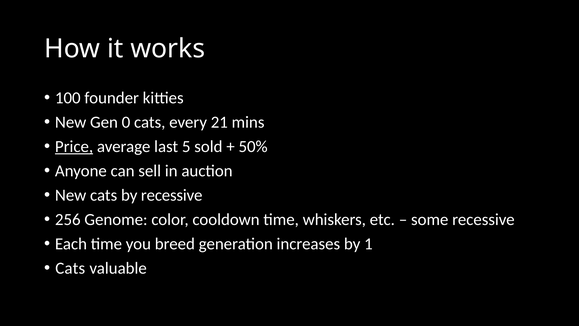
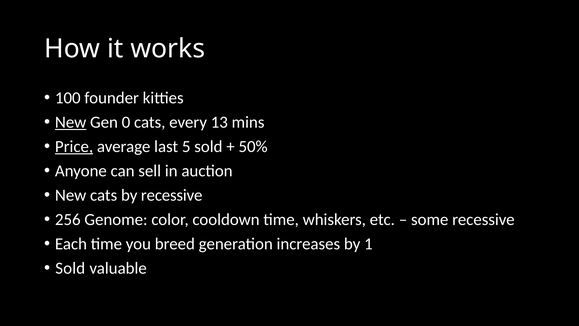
New at (71, 122) underline: none -> present
21: 21 -> 13
Cats at (70, 268): Cats -> Sold
